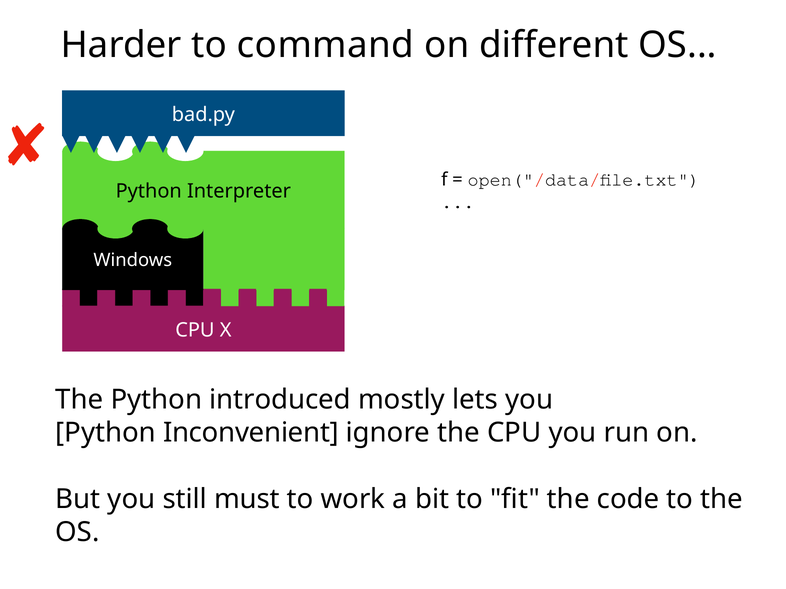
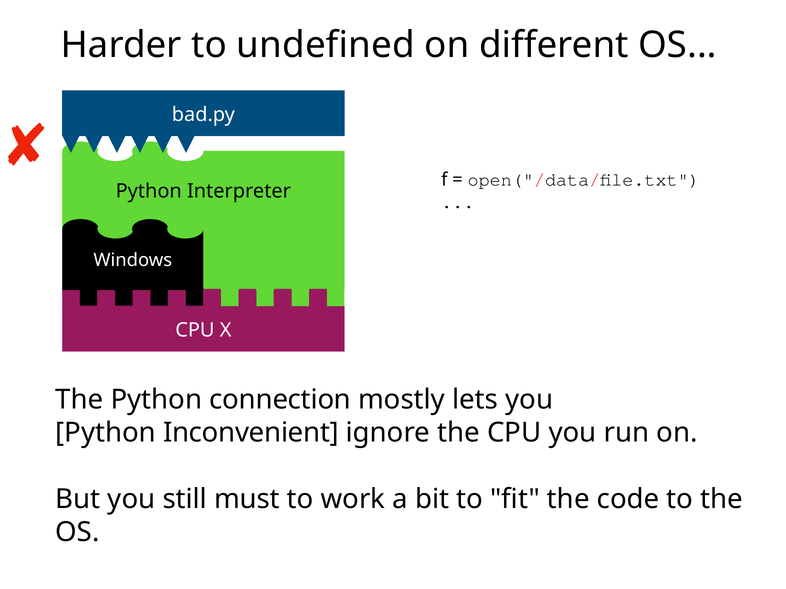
command: command -> undefined
introduced: introduced -> connection
